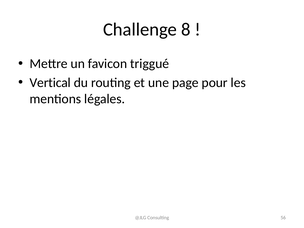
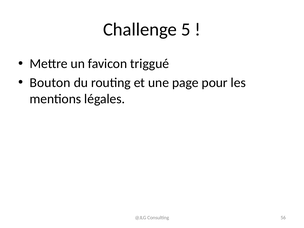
8: 8 -> 5
Vertical: Vertical -> Bouton
